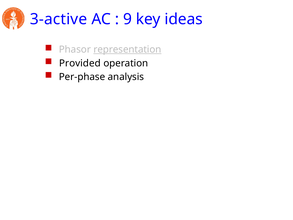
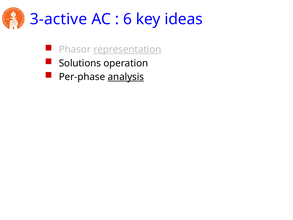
9: 9 -> 6
Provided: Provided -> Solutions
analysis underline: none -> present
